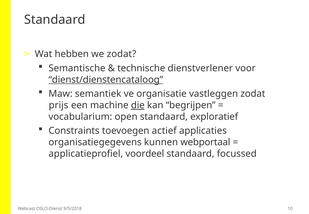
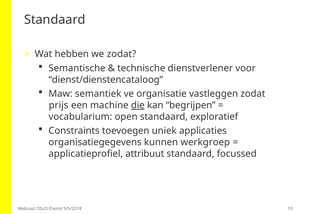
dienst/dienstencataloog underline: present -> none
actief: actief -> uniek
webportaal: webportaal -> werkgroep
voordeel: voordeel -> attribuut
